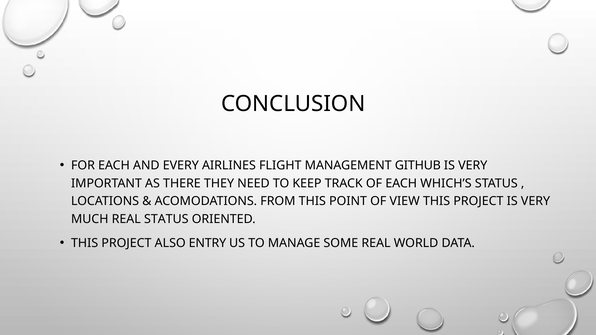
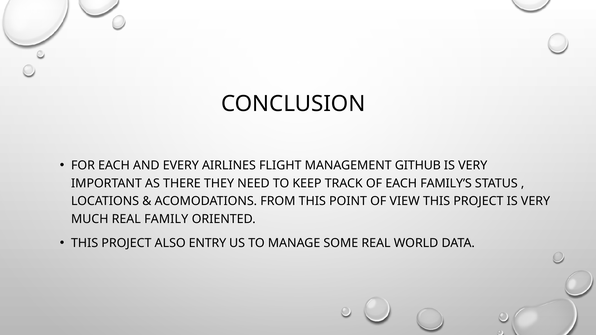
WHICH’S: WHICH’S -> FAMILY’S
REAL STATUS: STATUS -> FAMILY
